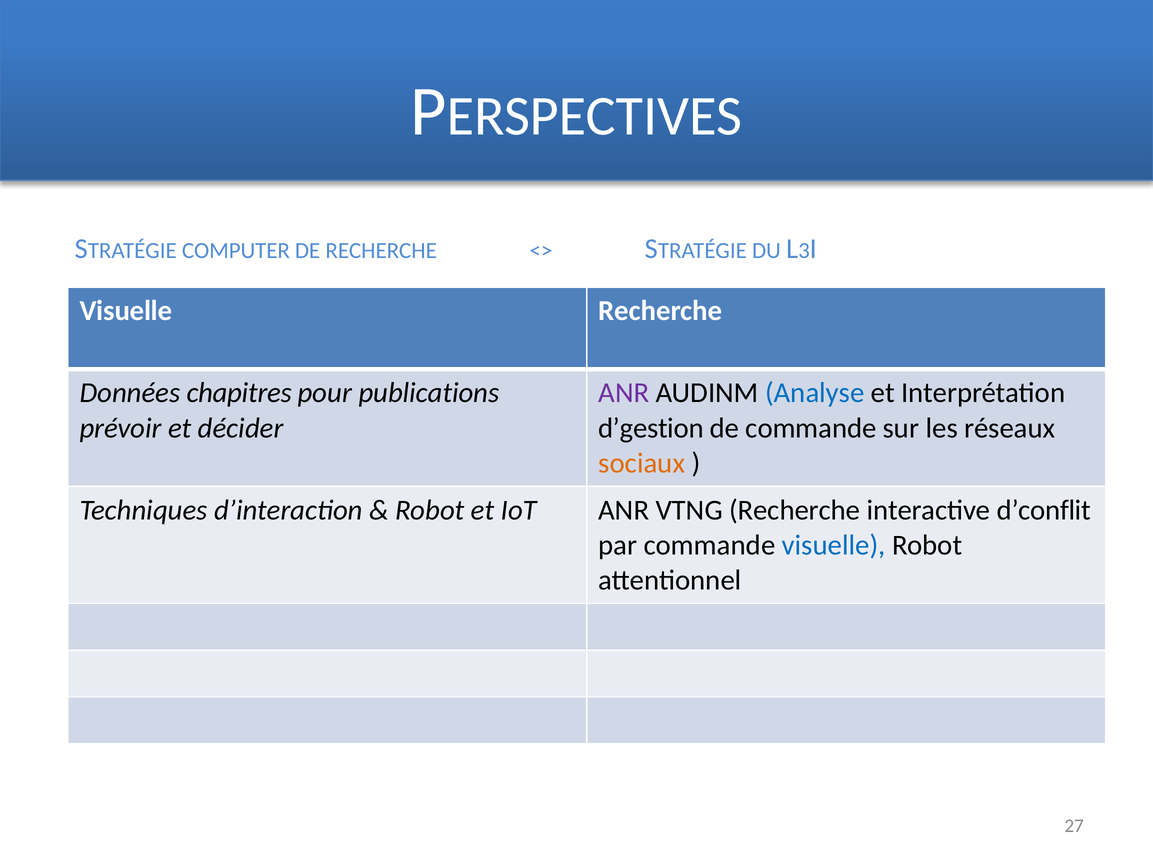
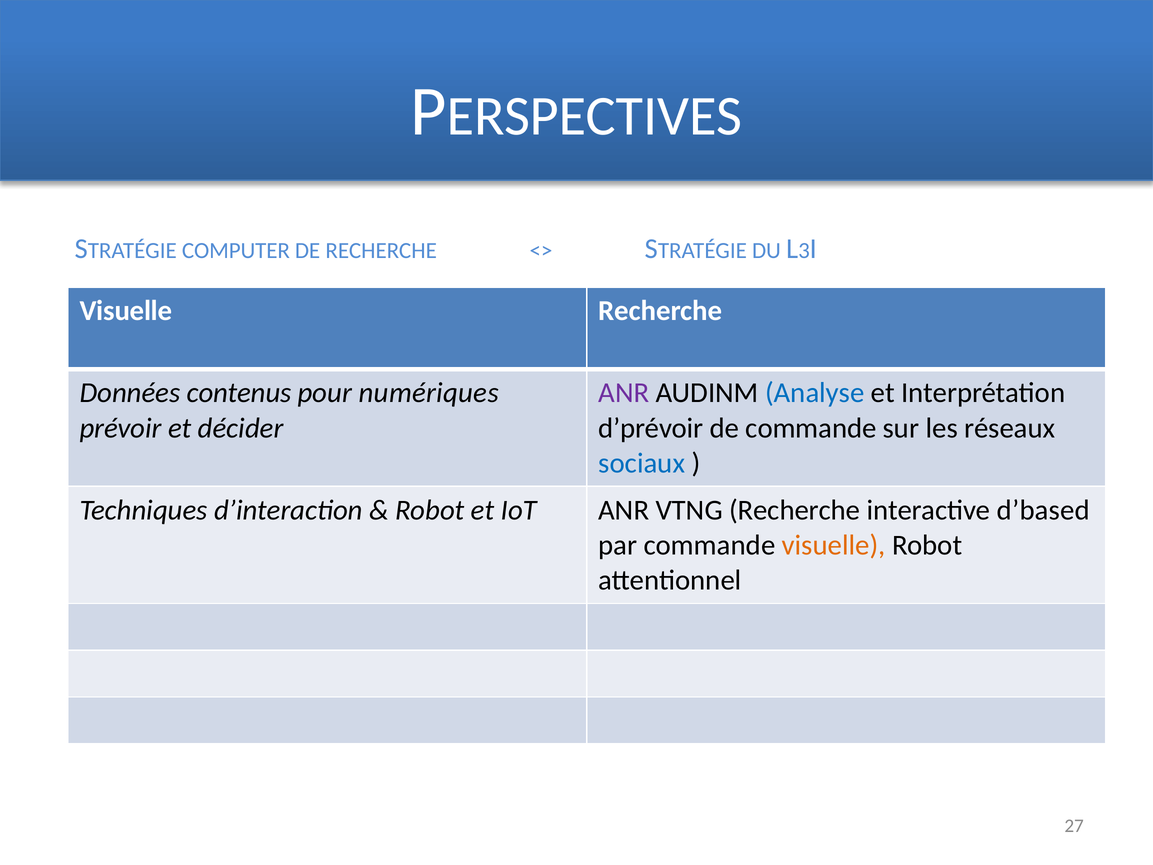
chapitres: chapitres -> contenus
publications: publications -> numériques
d’gestion: d’gestion -> d’prévoir
sociaux colour: orange -> blue
d’conflit: d’conflit -> d’based
visuelle at (834, 545) colour: blue -> orange
